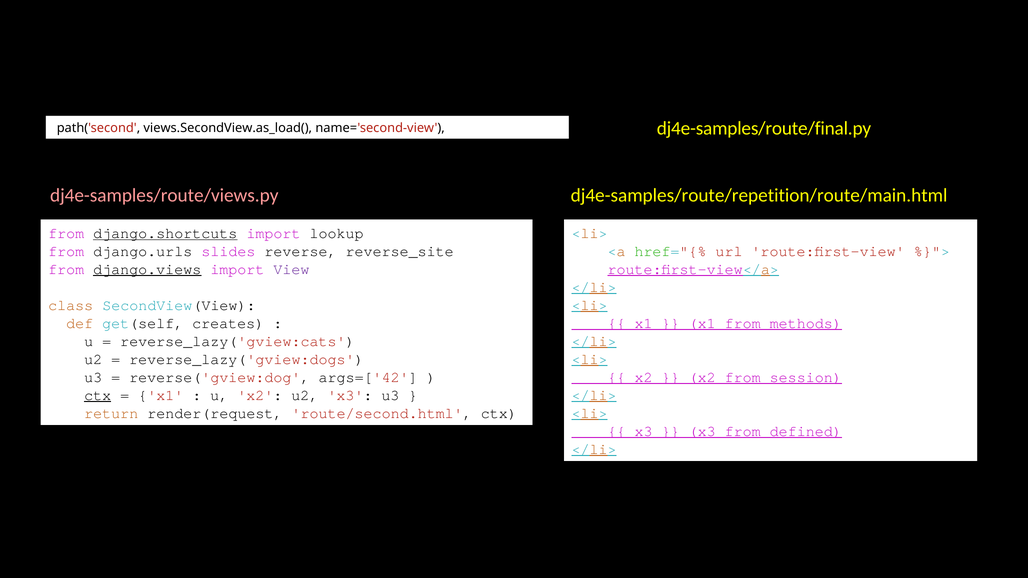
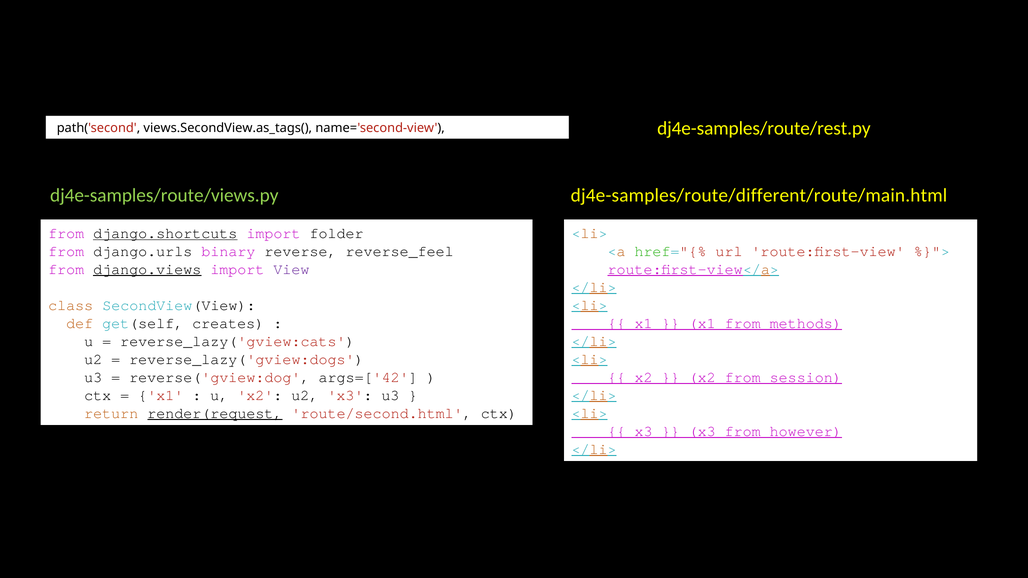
views.SecondView.as_load(: views.SecondView.as_load( -> views.SecondView.as_tags(
dj4e-samples/route/final.py: dj4e-samples/route/final.py -> dj4e-samples/route/rest.py
dj4e-samples/route/views.py colour: pink -> light green
dj4e-samples/route/repetition/route/main.html: dj4e-samples/route/repetition/route/main.html -> dj4e-samples/route/different/route/main.html
lookup: lookup -> folder
slides: slides -> binary
reverse_site: reverse_site -> reverse_feel
ctx at (98, 395) underline: present -> none
render(request underline: none -> present
defined: defined -> however
